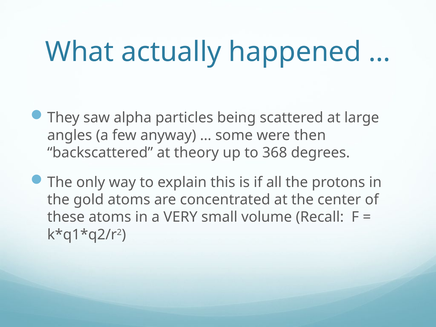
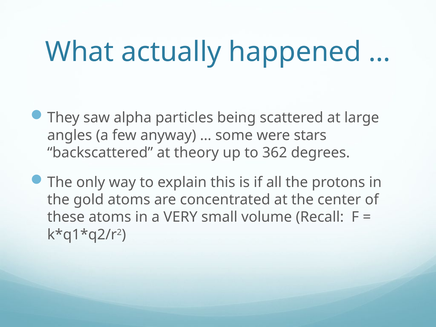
then: then -> stars
368: 368 -> 362
